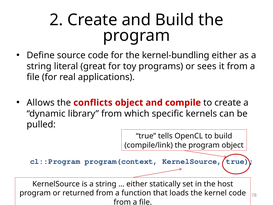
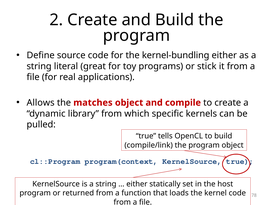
sees: sees -> stick
conflicts: conflicts -> matches
